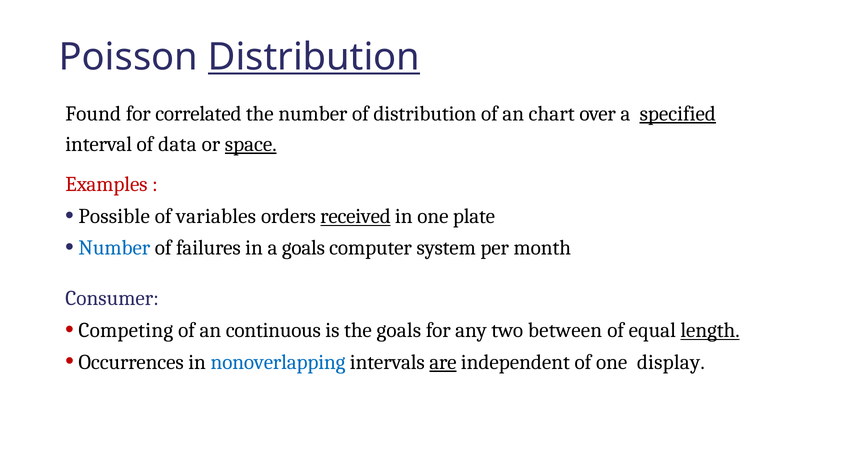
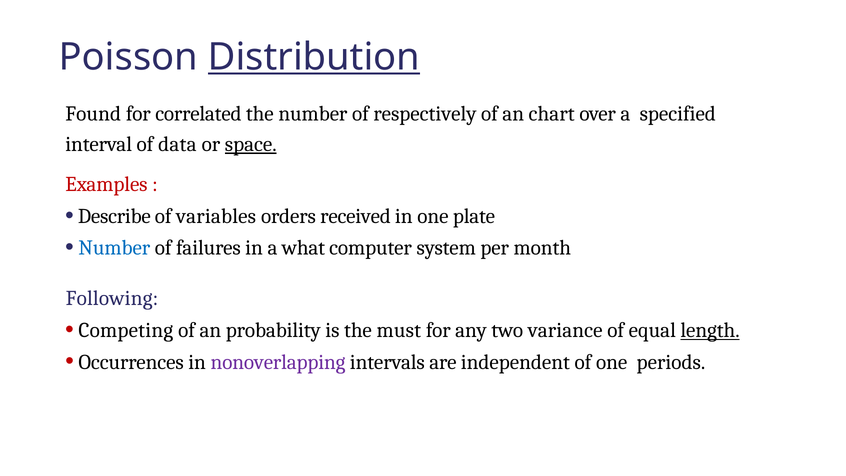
of distribution: distribution -> respectively
specified underline: present -> none
Possible: Possible -> Describe
received underline: present -> none
a goals: goals -> what
Consumer: Consumer -> Following
continuous: continuous -> probability
the goals: goals -> must
between: between -> variance
nonoverlapping colour: blue -> purple
are underline: present -> none
display: display -> periods
